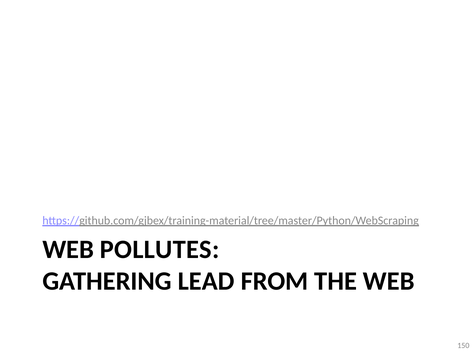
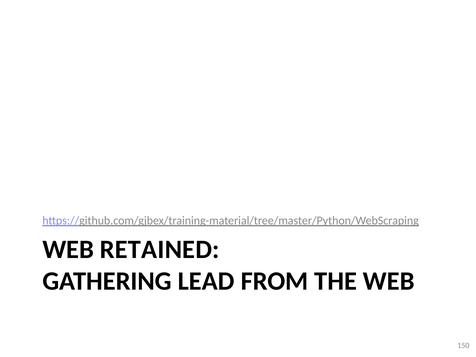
POLLUTES: POLLUTES -> RETAINED
